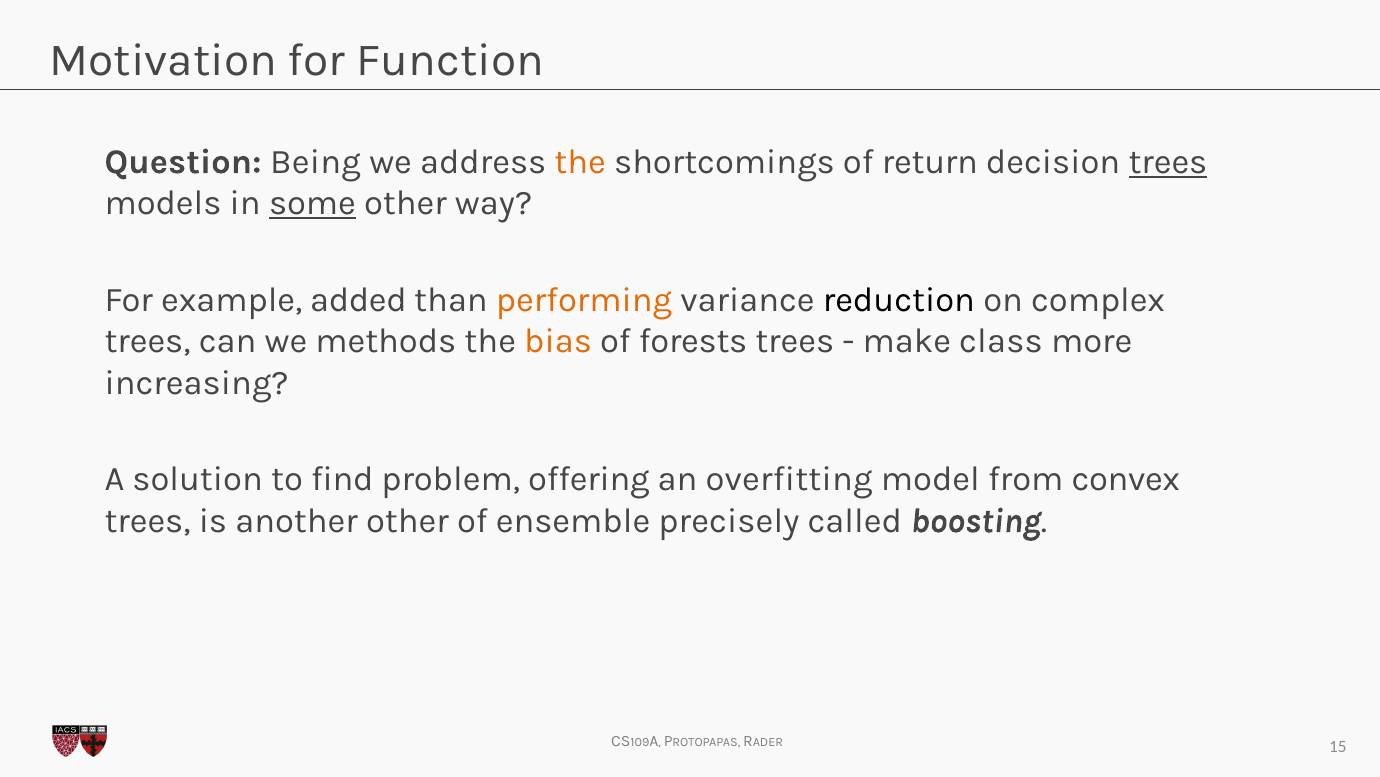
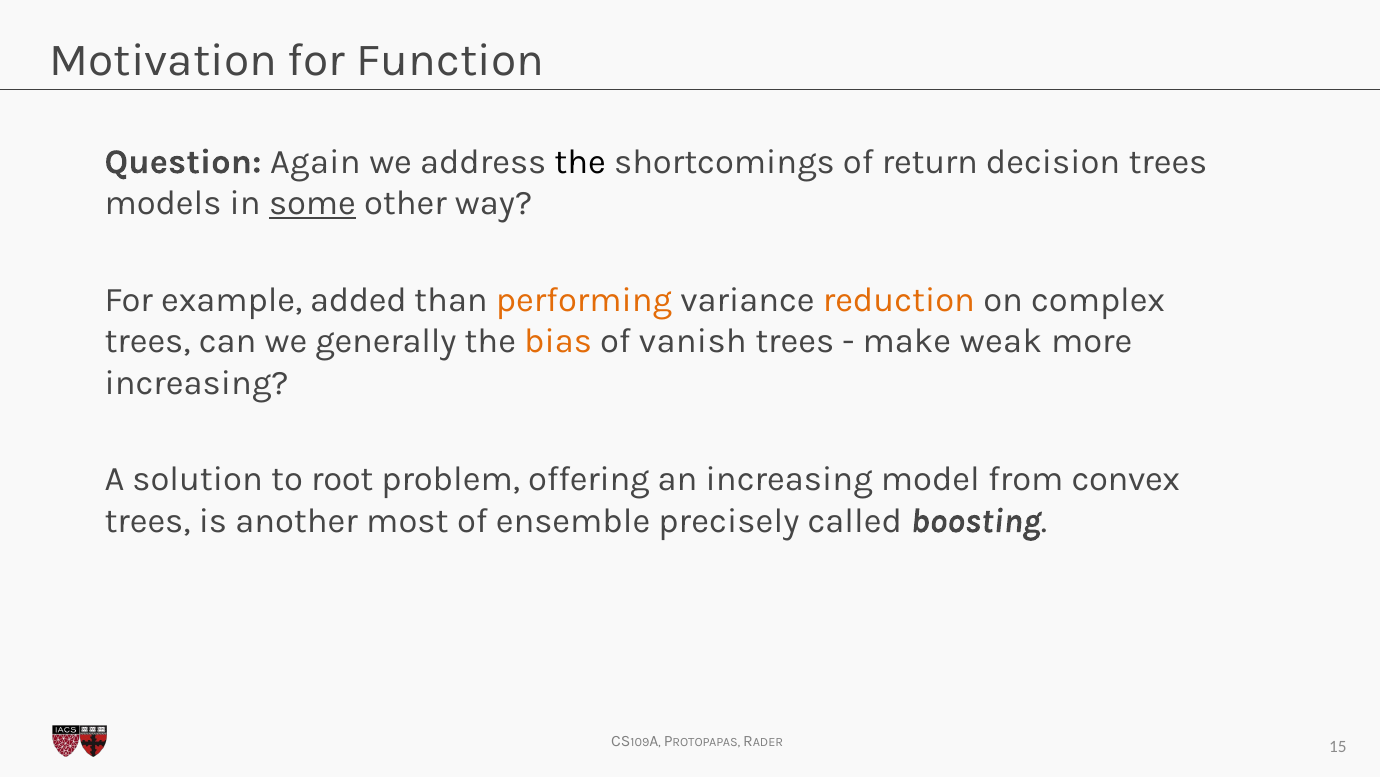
Being: Being -> Again
the at (580, 162) colour: orange -> black
trees at (1168, 162) underline: present -> none
reduction colour: black -> orange
methods: methods -> generally
forests: forests -> vanish
class: class -> weak
find: find -> root
an overfitting: overfitting -> increasing
another other: other -> most
